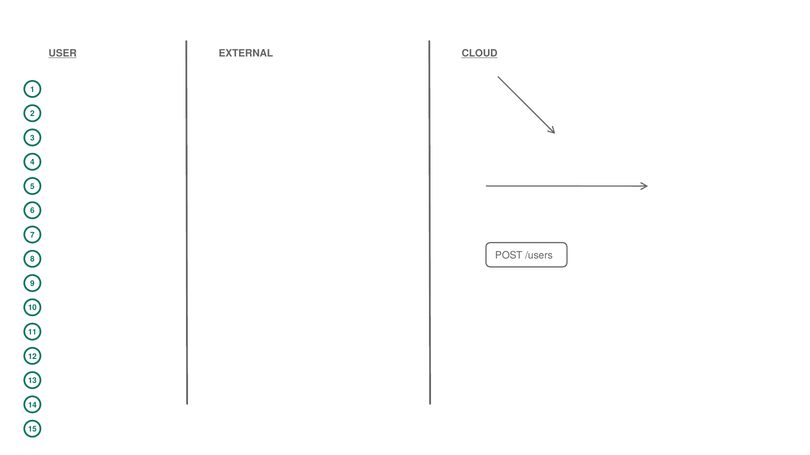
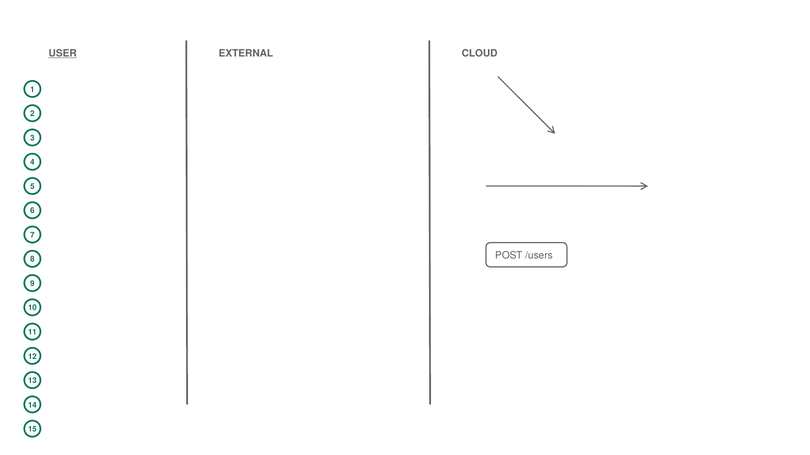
CLOUD underline: present -> none
